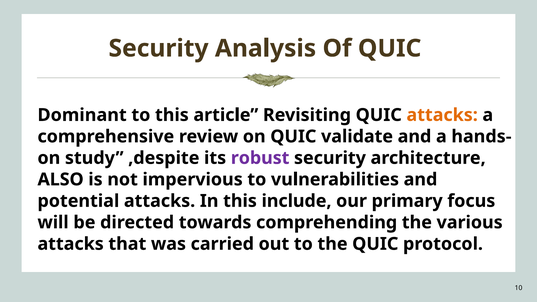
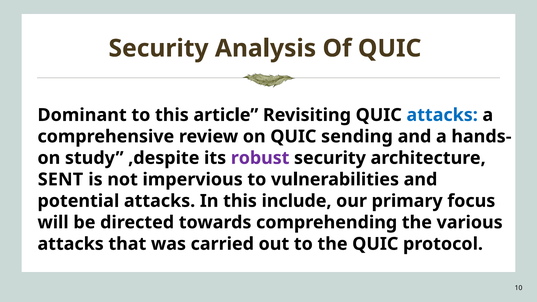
attacks at (442, 115) colour: orange -> blue
validate: validate -> sending
ALSO: ALSO -> SENT
